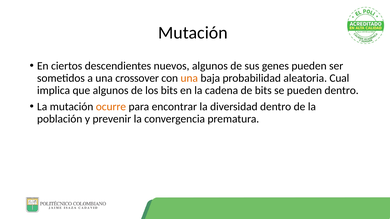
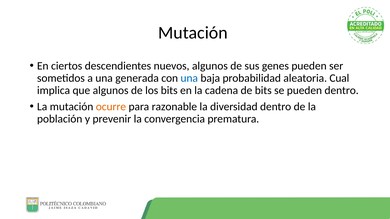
crossover: crossover -> generada
una at (189, 78) colour: orange -> blue
encontrar: encontrar -> razonable
